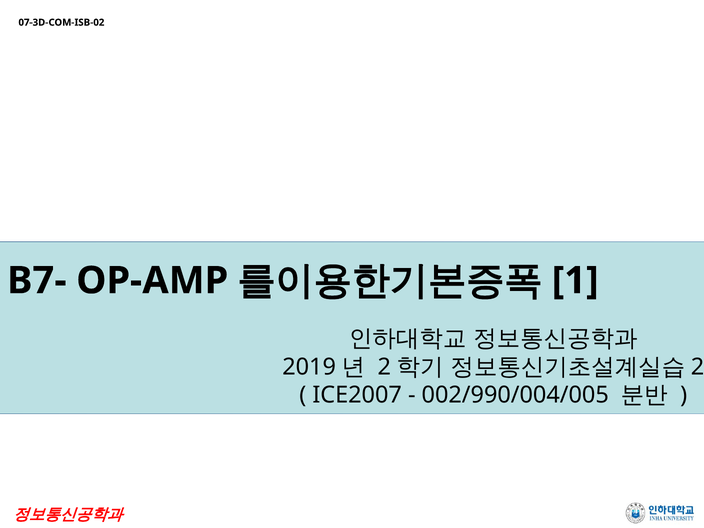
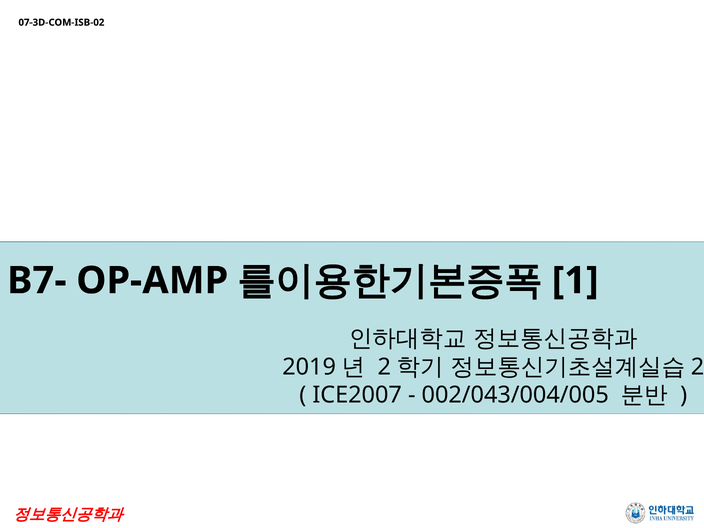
002/990/004/005: 002/990/004/005 -> 002/043/004/005
